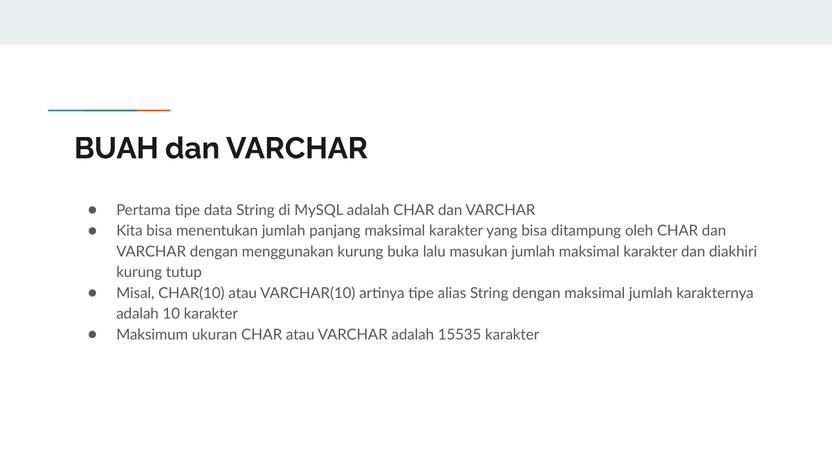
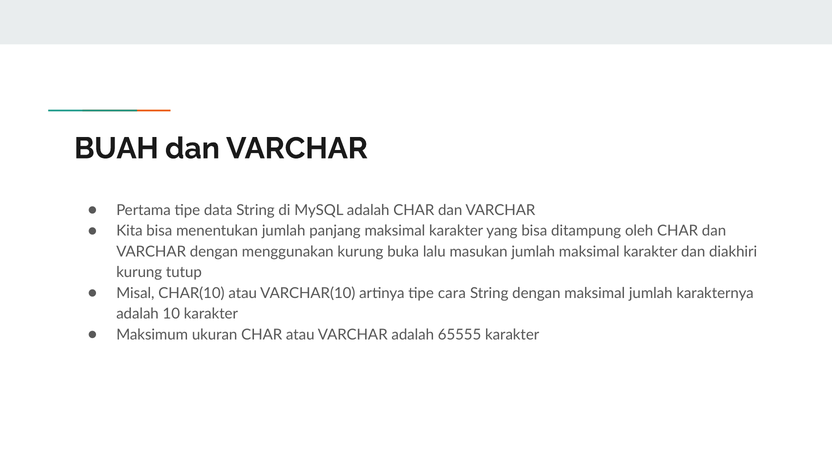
alias: alias -> cara
15535: 15535 -> 65555
